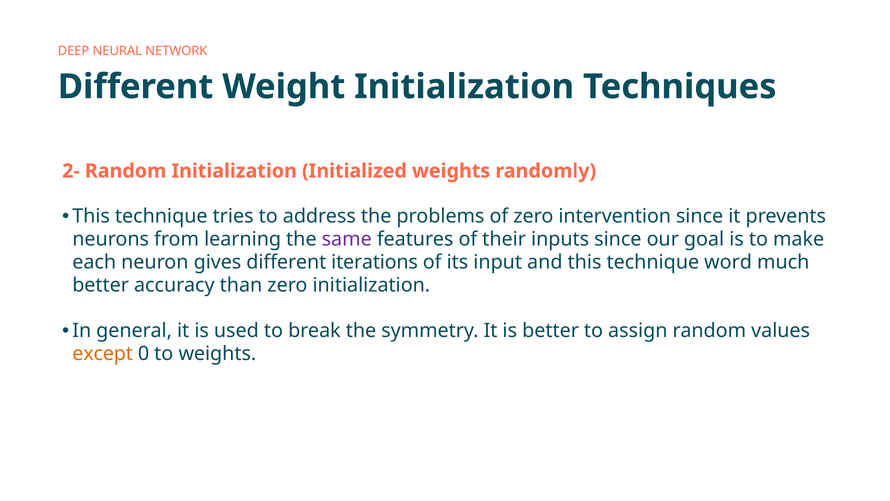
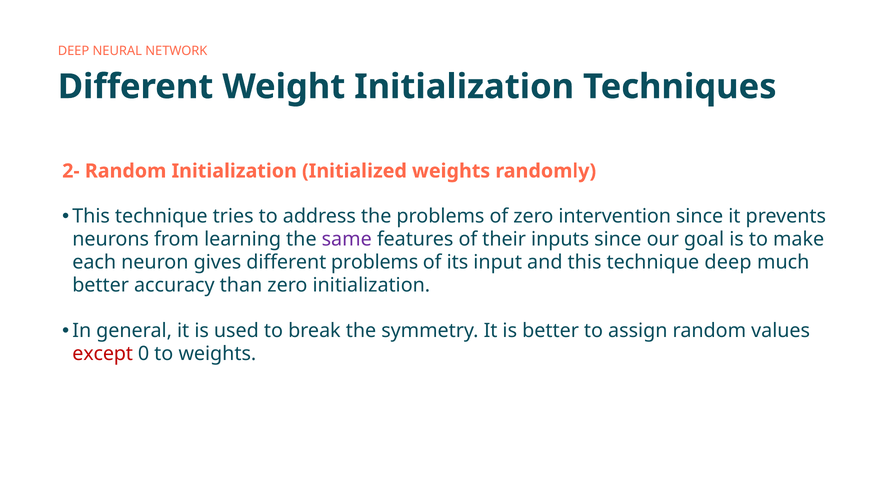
different iterations: iterations -> problems
technique word: word -> deep
except colour: orange -> red
